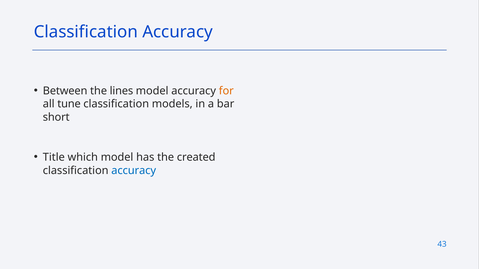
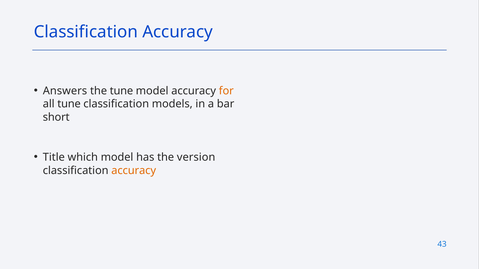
Between: Between -> Answers
the lines: lines -> tune
created: created -> version
accuracy at (134, 171) colour: blue -> orange
